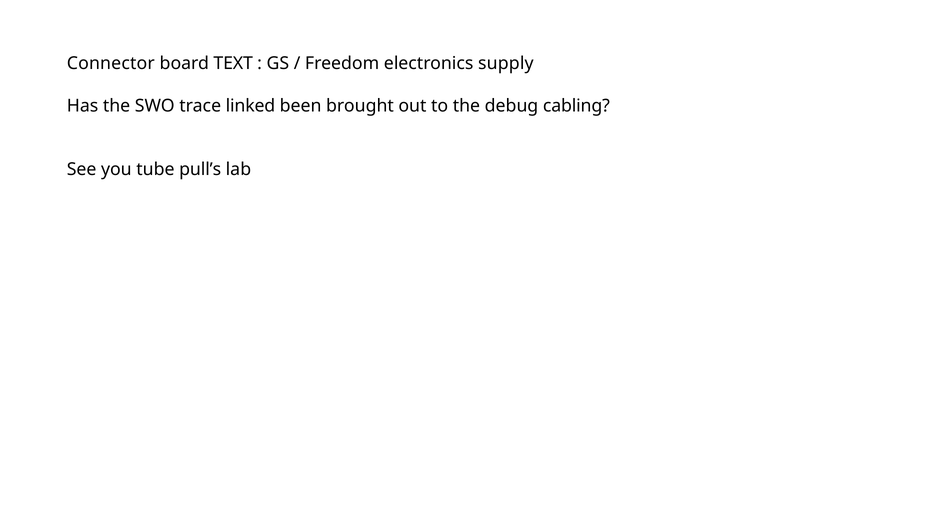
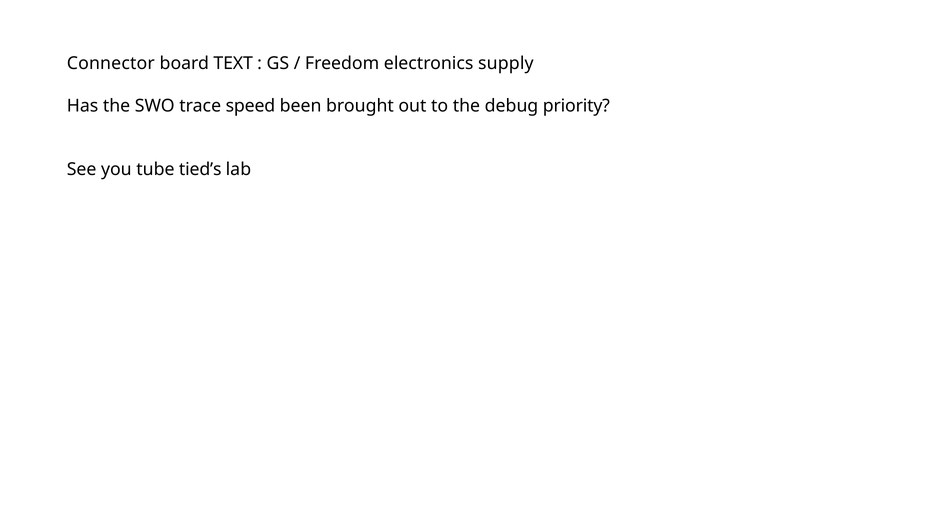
linked: linked -> speed
cabling: cabling -> priority
pull’s: pull’s -> tied’s
